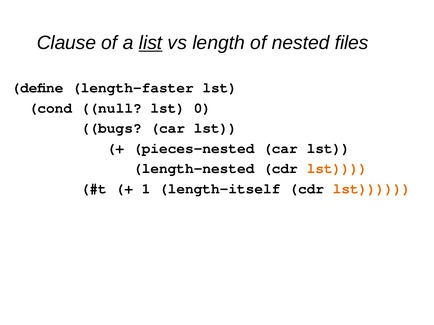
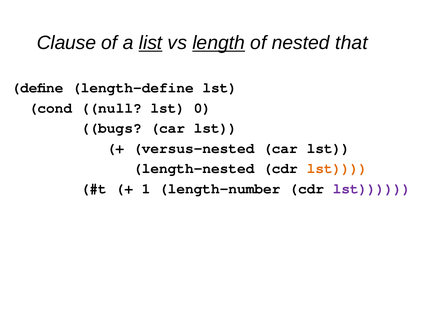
length underline: none -> present
files: files -> that
length-faster: length-faster -> length-define
pieces-nested: pieces-nested -> versus-nested
length-itself: length-itself -> length-number
lst at (372, 189) colour: orange -> purple
